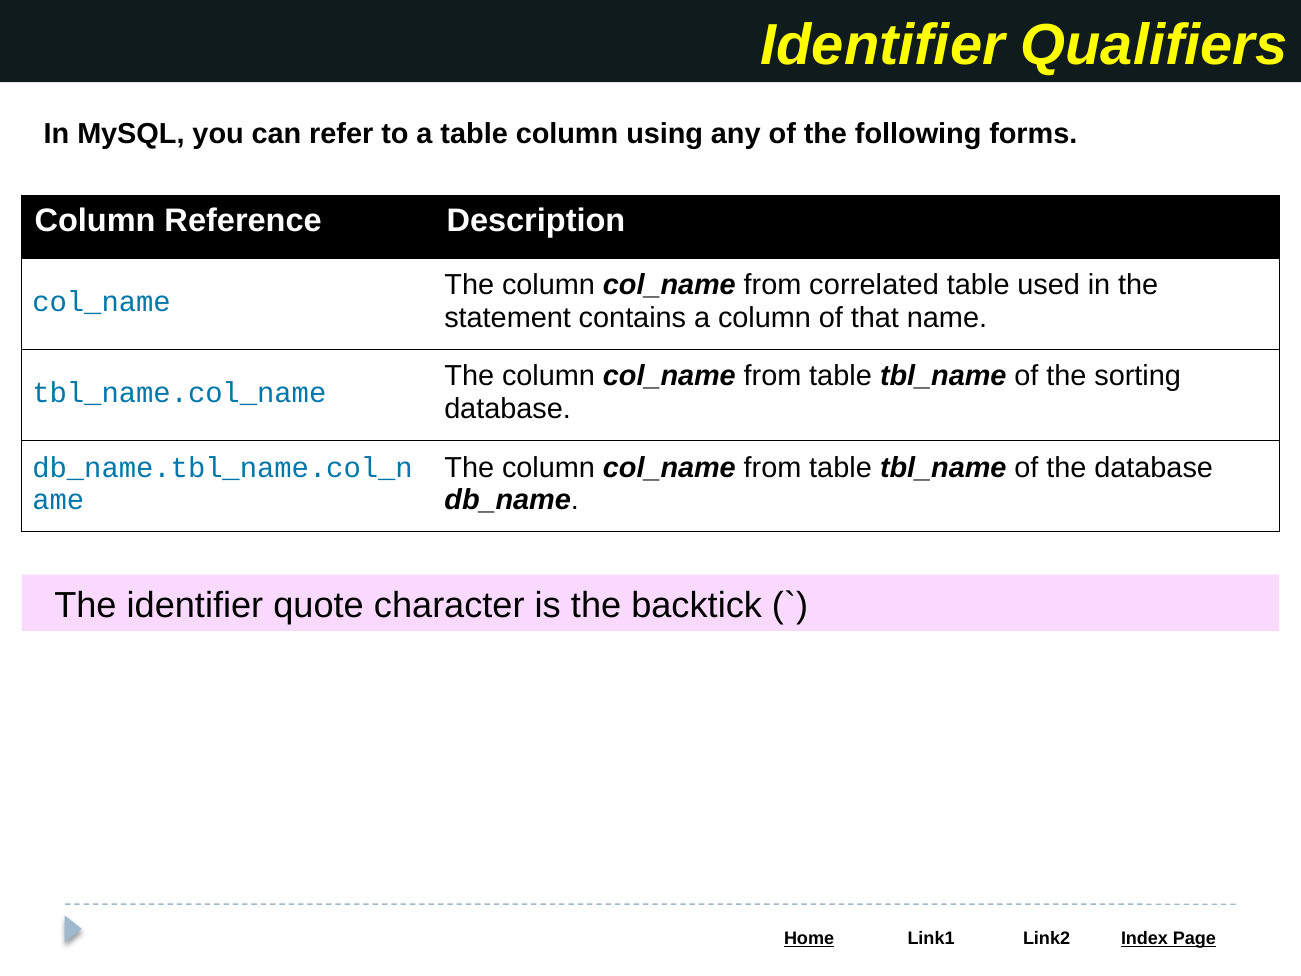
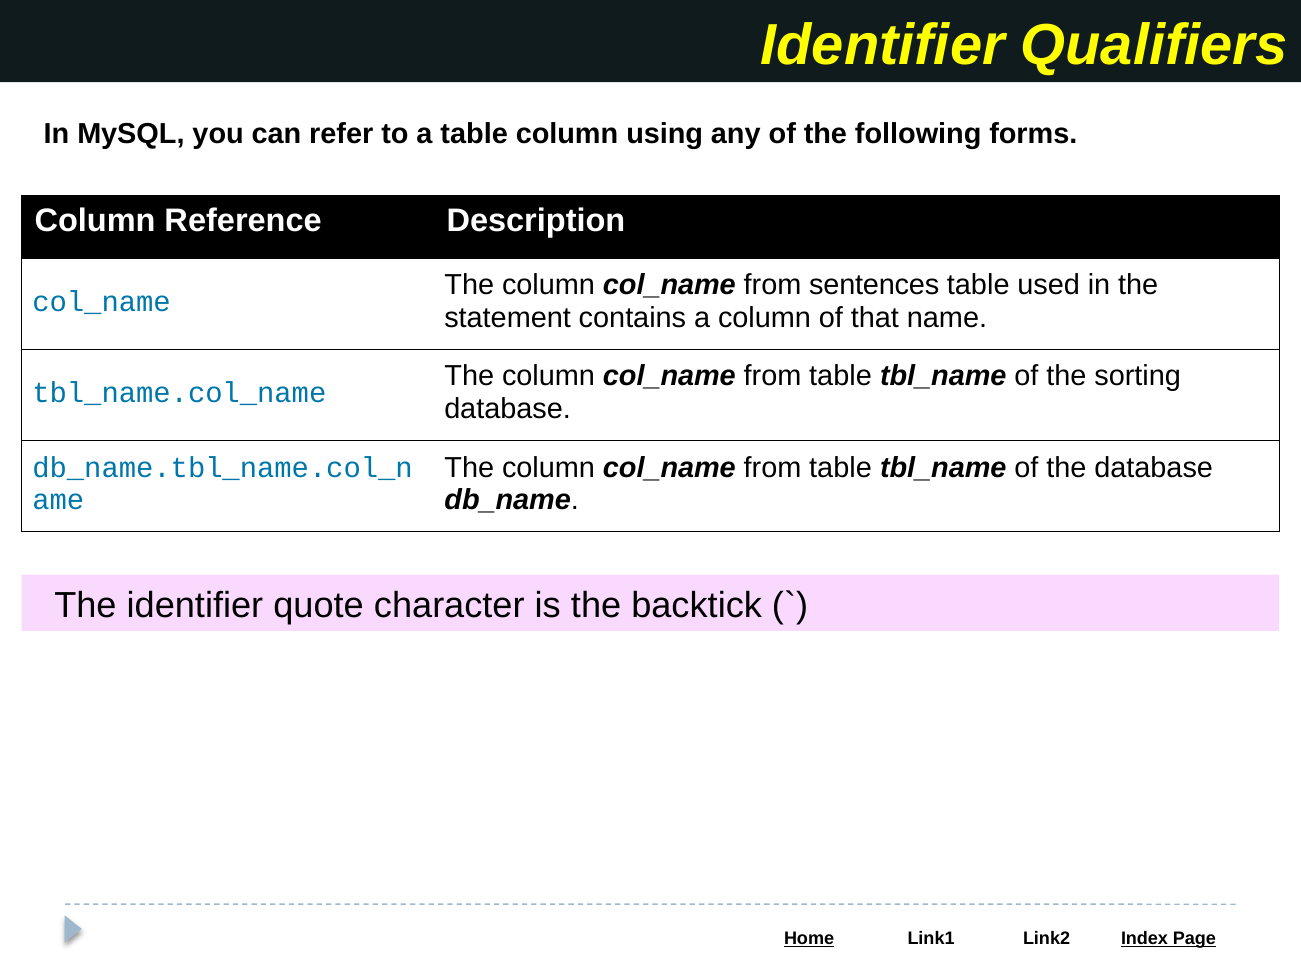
correlated: correlated -> sentences
